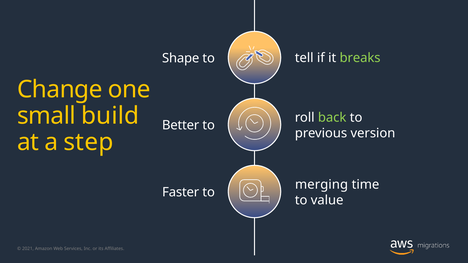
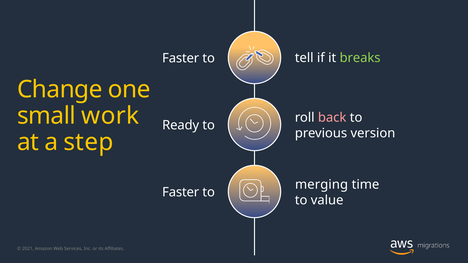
Shape at (181, 58): Shape -> Faster
build: build -> work
back colour: light green -> pink
Better: Better -> Ready
